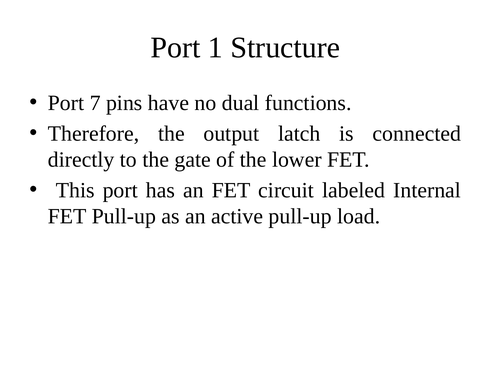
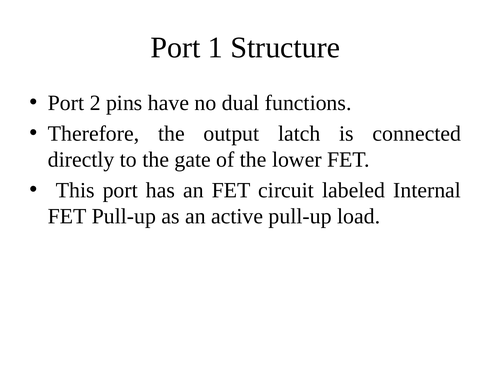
7: 7 -> 2
